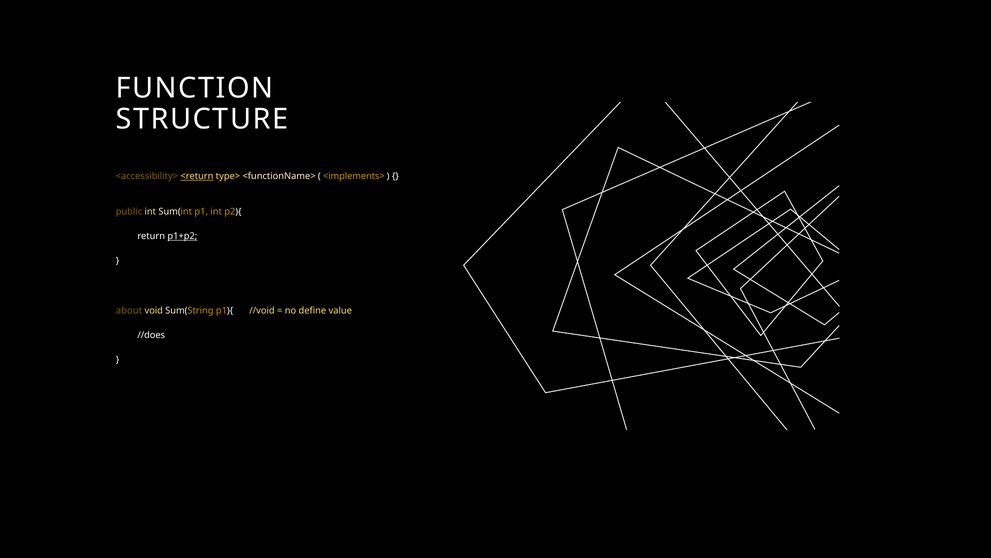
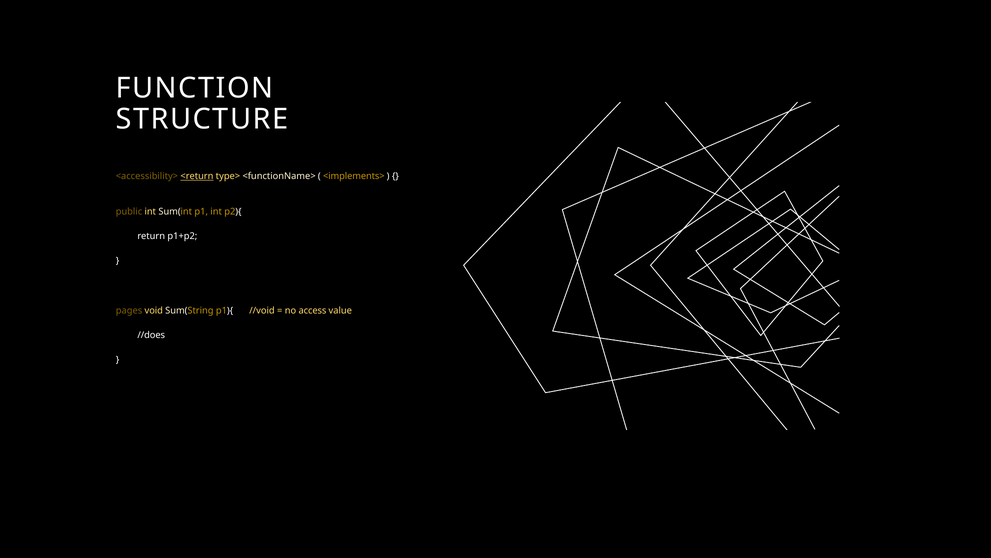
p1+p2 underline: present -> none
about: about -> pages
define: define -> access
